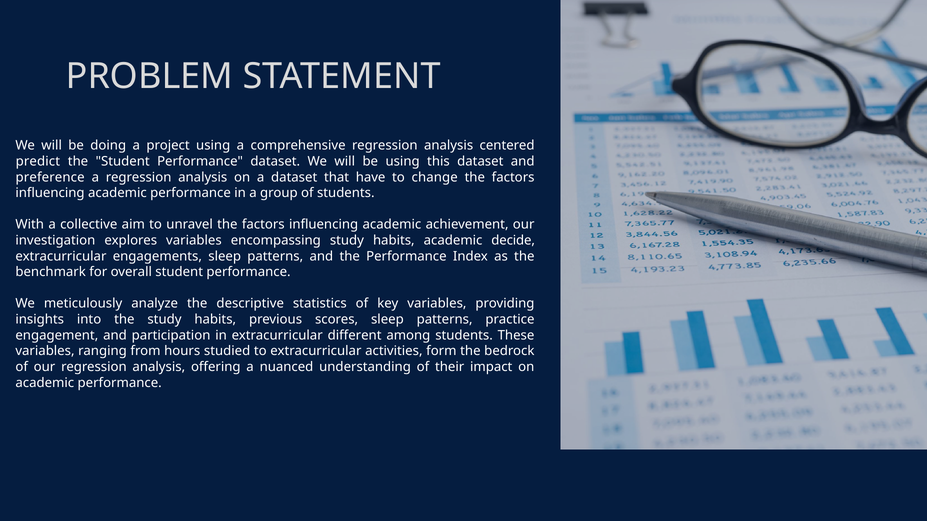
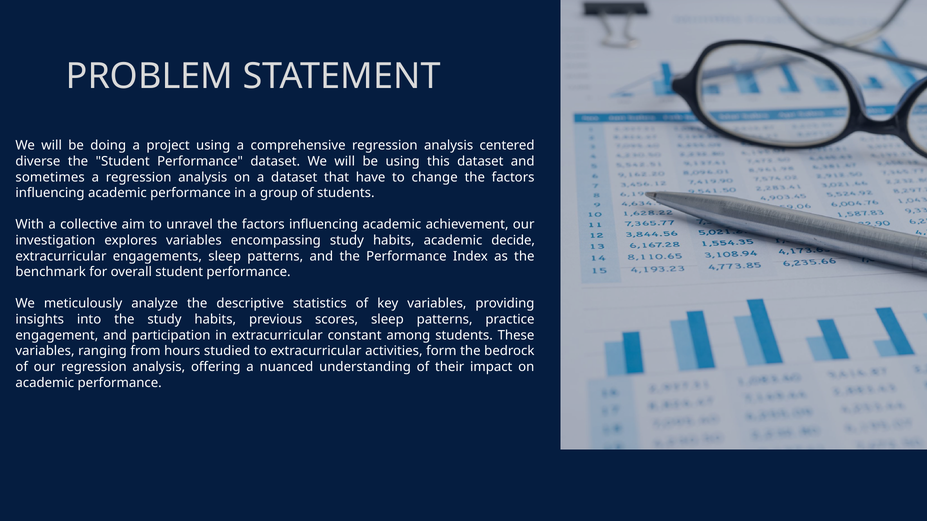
predict: predict -> diverse
preference: preference -> sometimes
different: different -> constant
